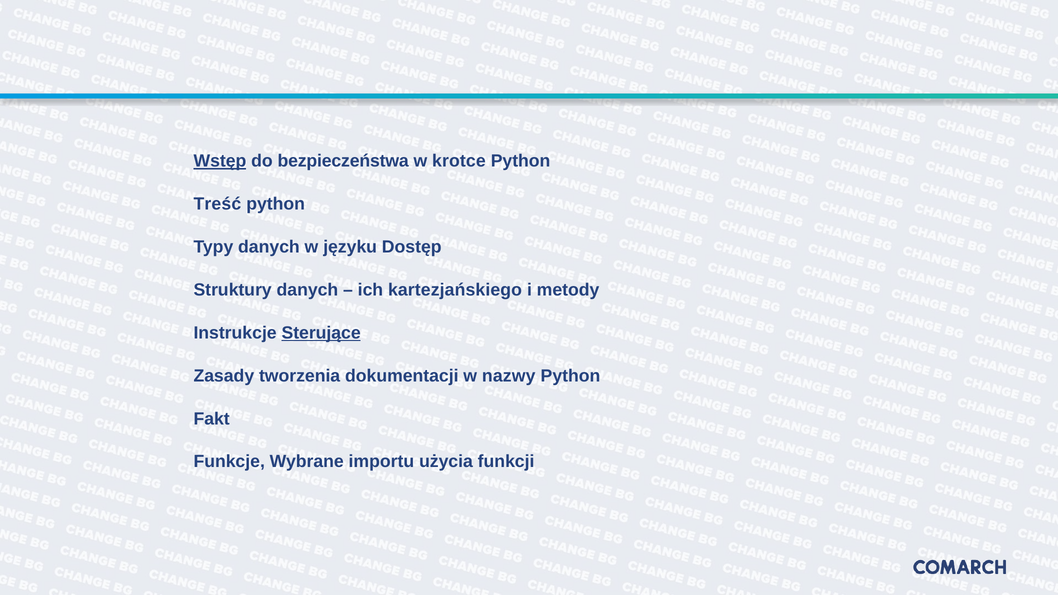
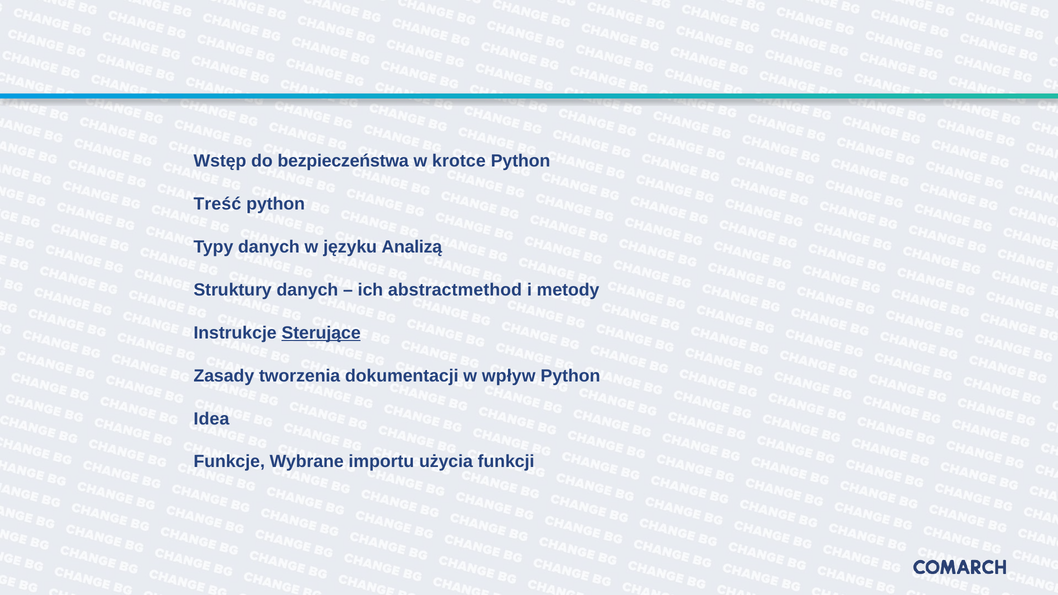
Wstęp underline: present -> none
Dostęp: Dostęp -> Analizą
kartezjańskiego: kartezjańskiego -> abstractmethod
nazwy: nazwy -> wpływ
Fakt: Fakt -> Idea
